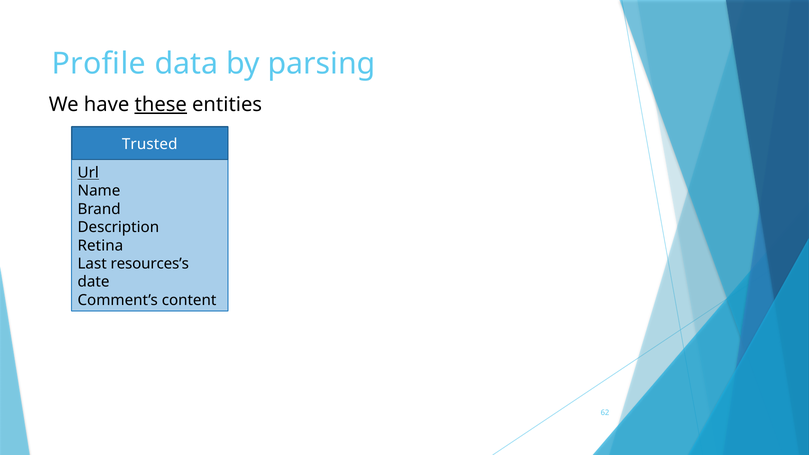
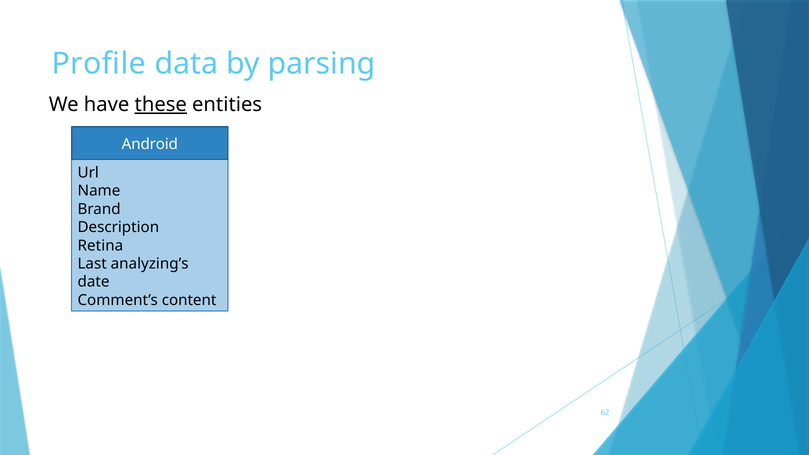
Trusted: Trusted -> Android
Url underline: present -> none
resources’s: resources’s -> analyzing’s
